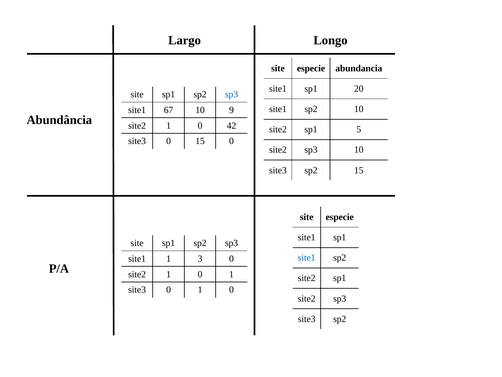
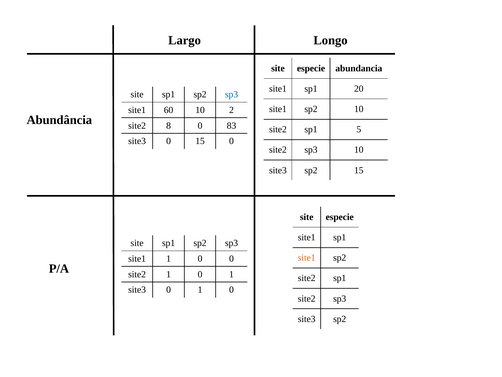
67: 67 -> 60
9: 9 -> 2
1 at (169, 125): 1 -> 8
42: 42 -> 83
site1 at (307, 257) colour: blue -> orange
site1 1 3: 3 -> 0
